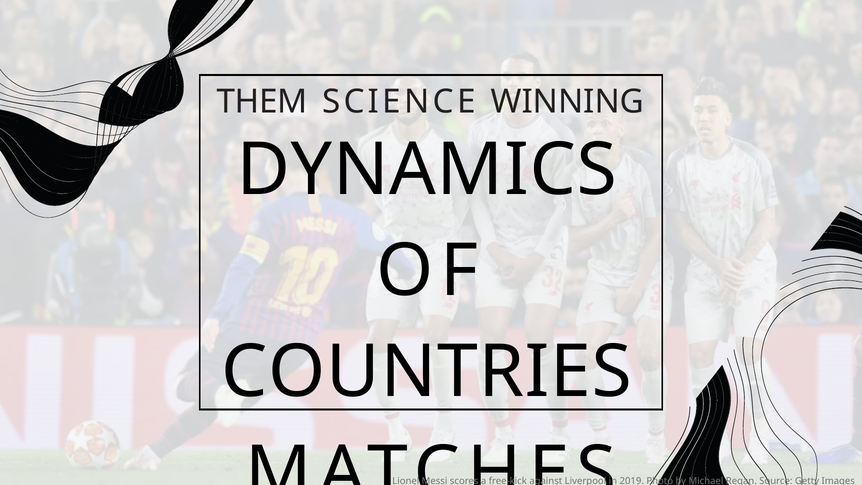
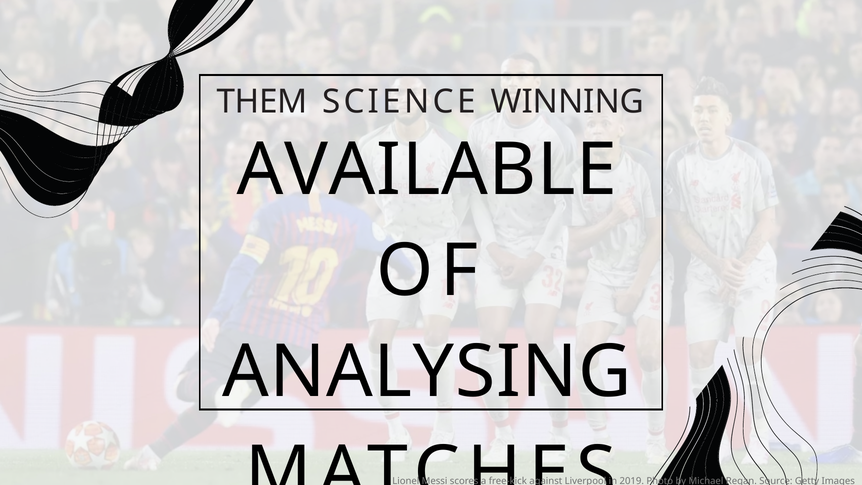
DYNAMICS: DYNAMICS -> AVAILABLE
COUNTRIES: COUNTRIES -> ANALYSING
